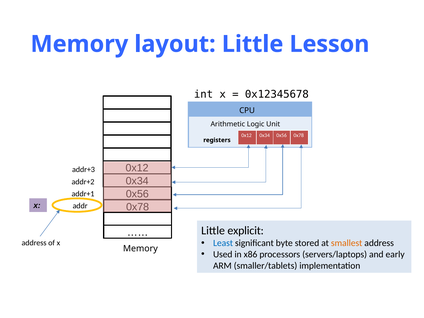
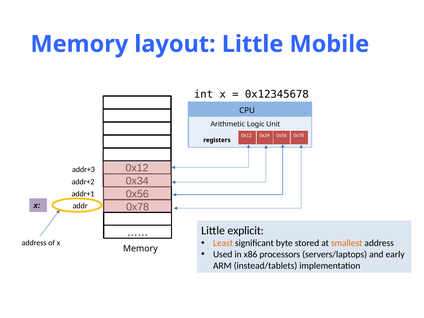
Lesson: Lesson -> Mobile
Least colour: blue -> orange
smaller/tablets: smaller/tablets -> instead/tablets
